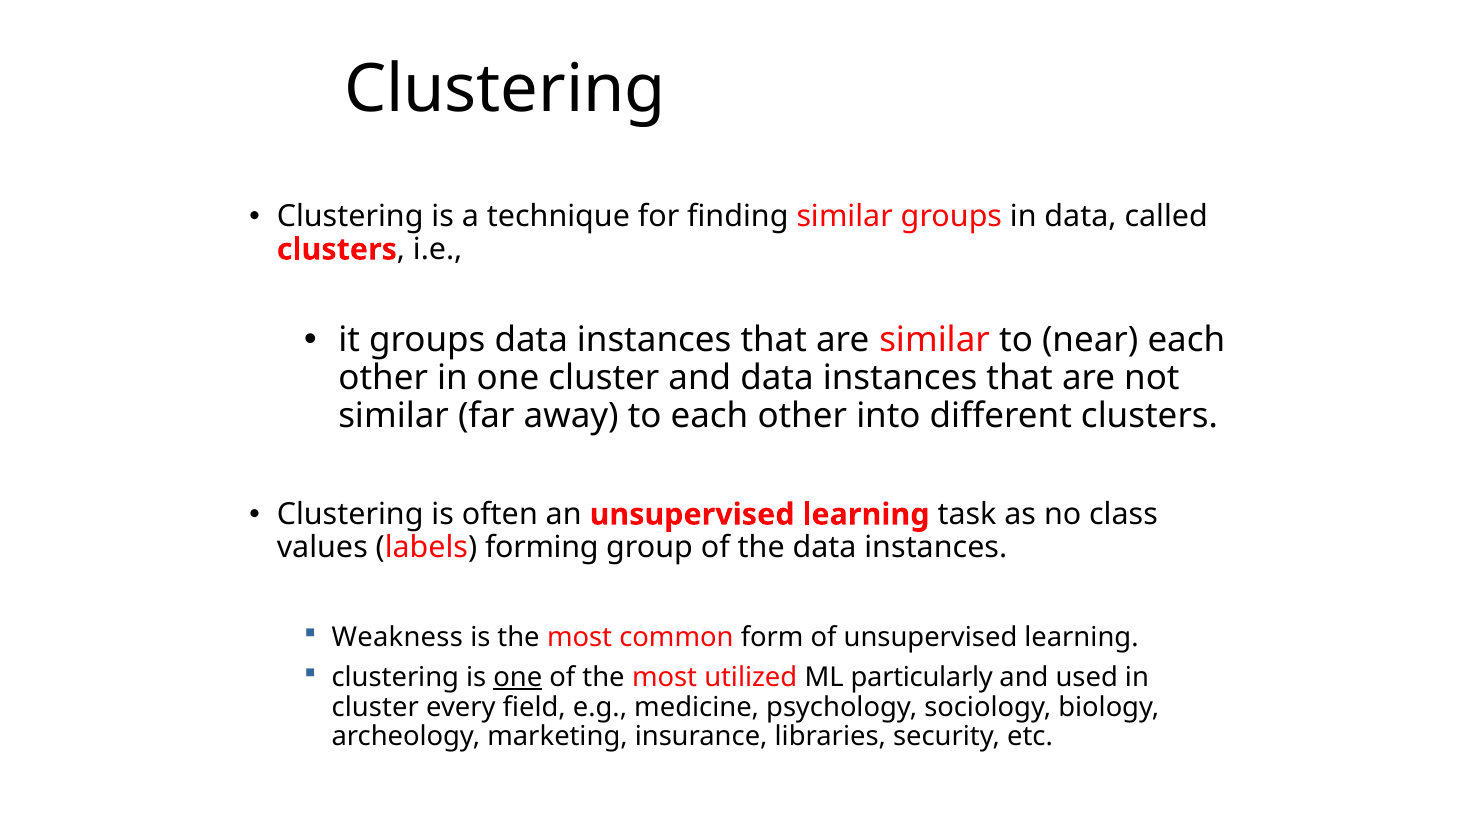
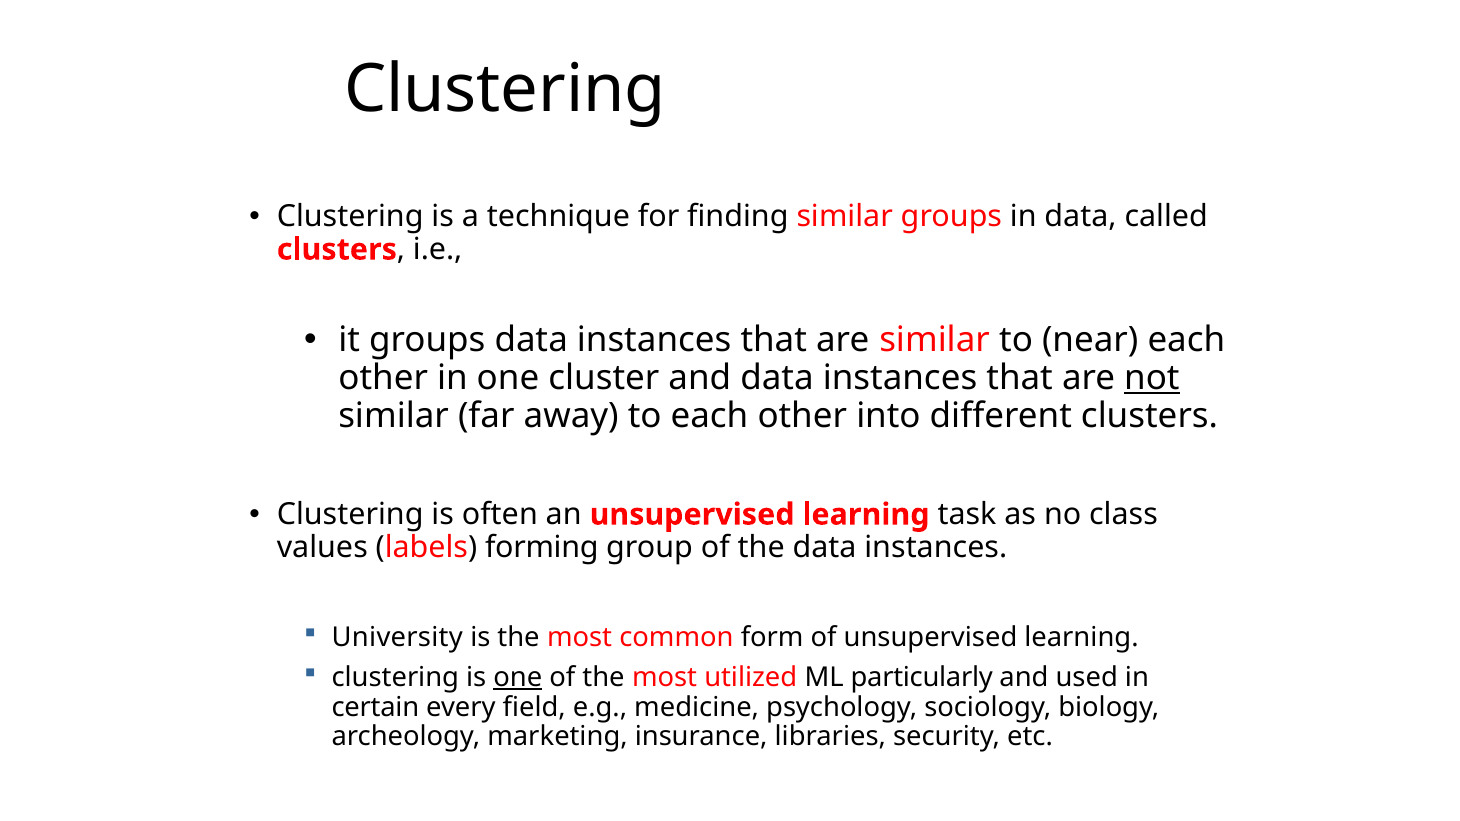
not underline: none -> present
Weakness: Weakness -> University
cluster at (375, 707): cluster -> certain
